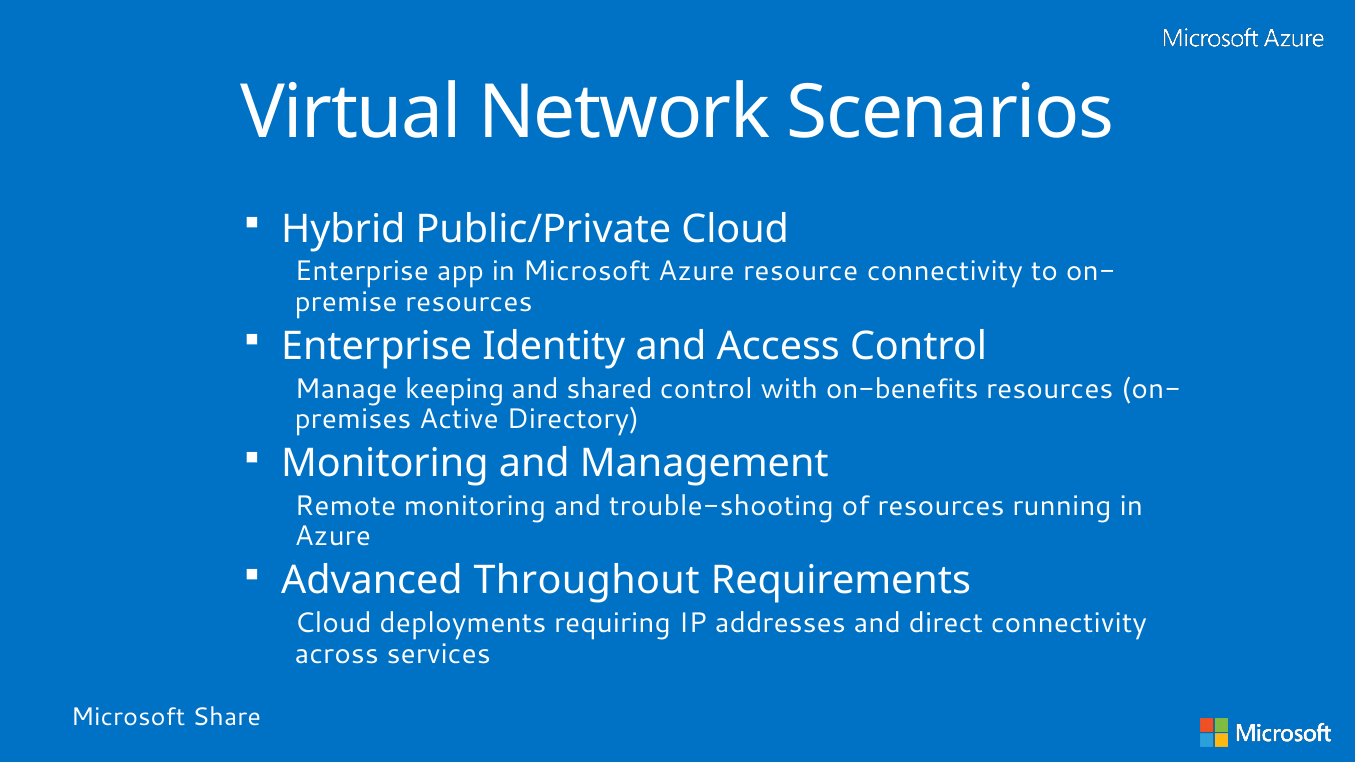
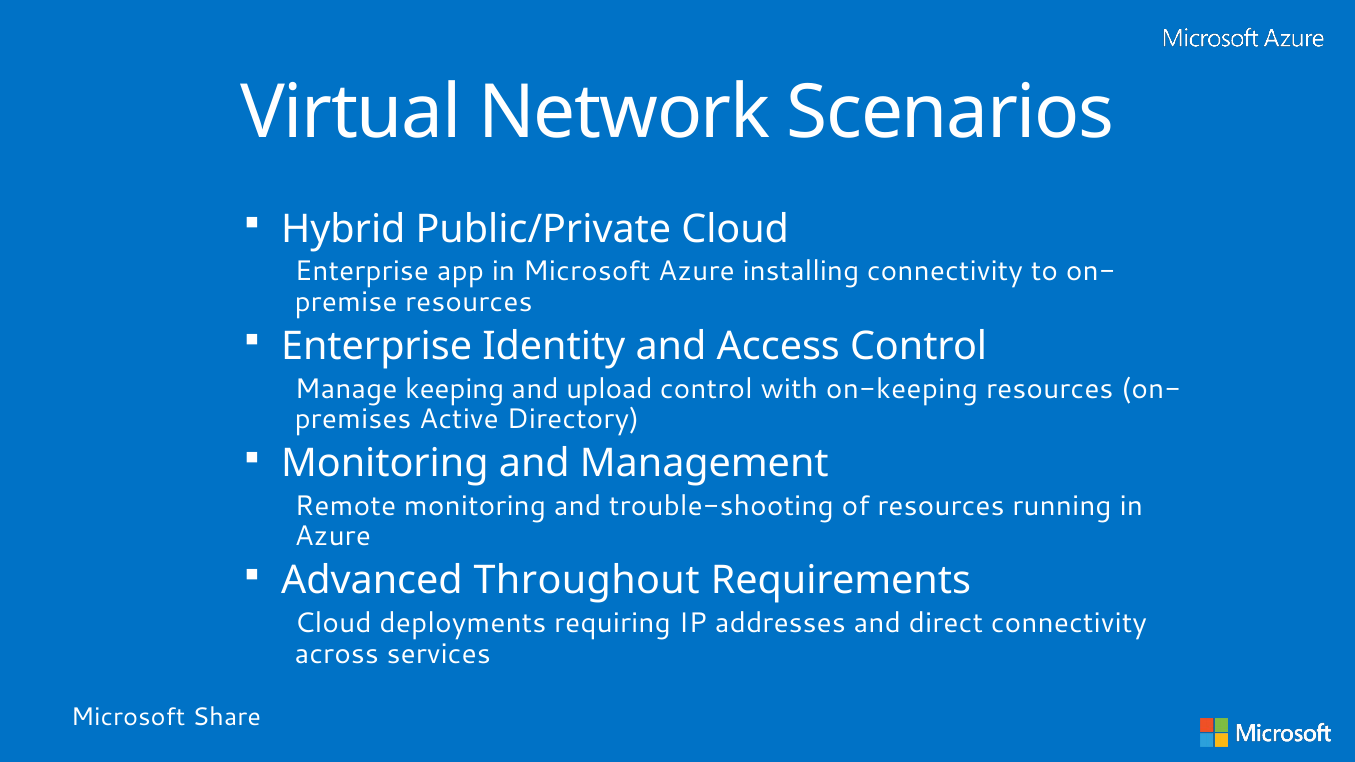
resource: resource -> installing
shared: shared -> upload
on-benefits: on-benefits -> on-keeping
